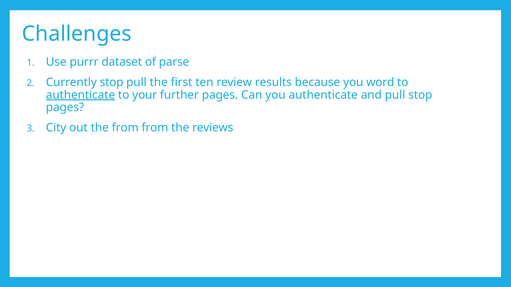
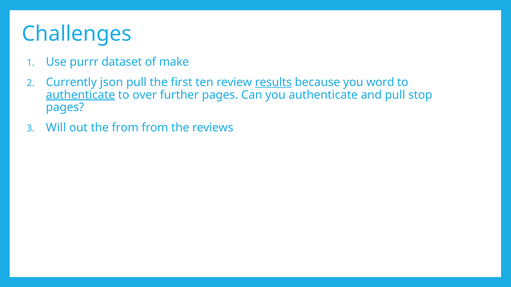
parse: parse -> make
Currently stop: stop -> json
results underline: none -> present
your: your -> over
City: City -> Will
